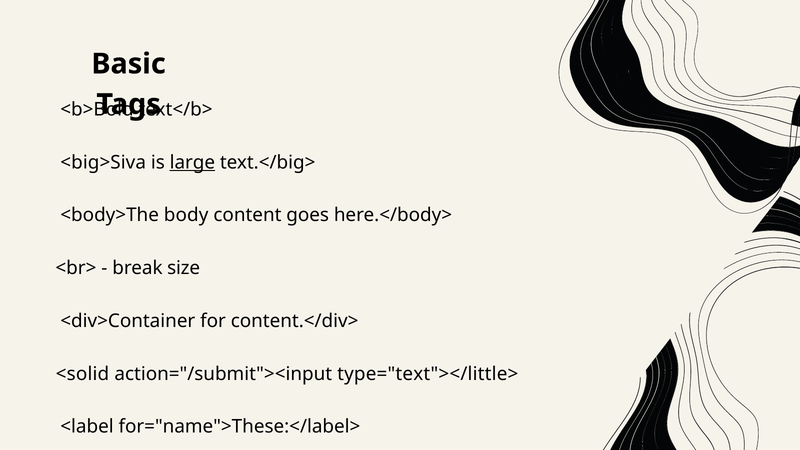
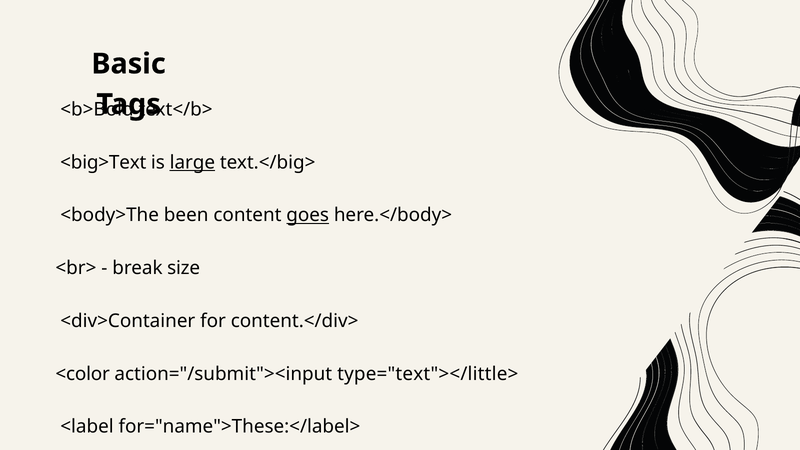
<big>Siva: <big>Siva -> <big>Text
body: body -> been
goes underline: none -> present
<solid: <solid -> <color
